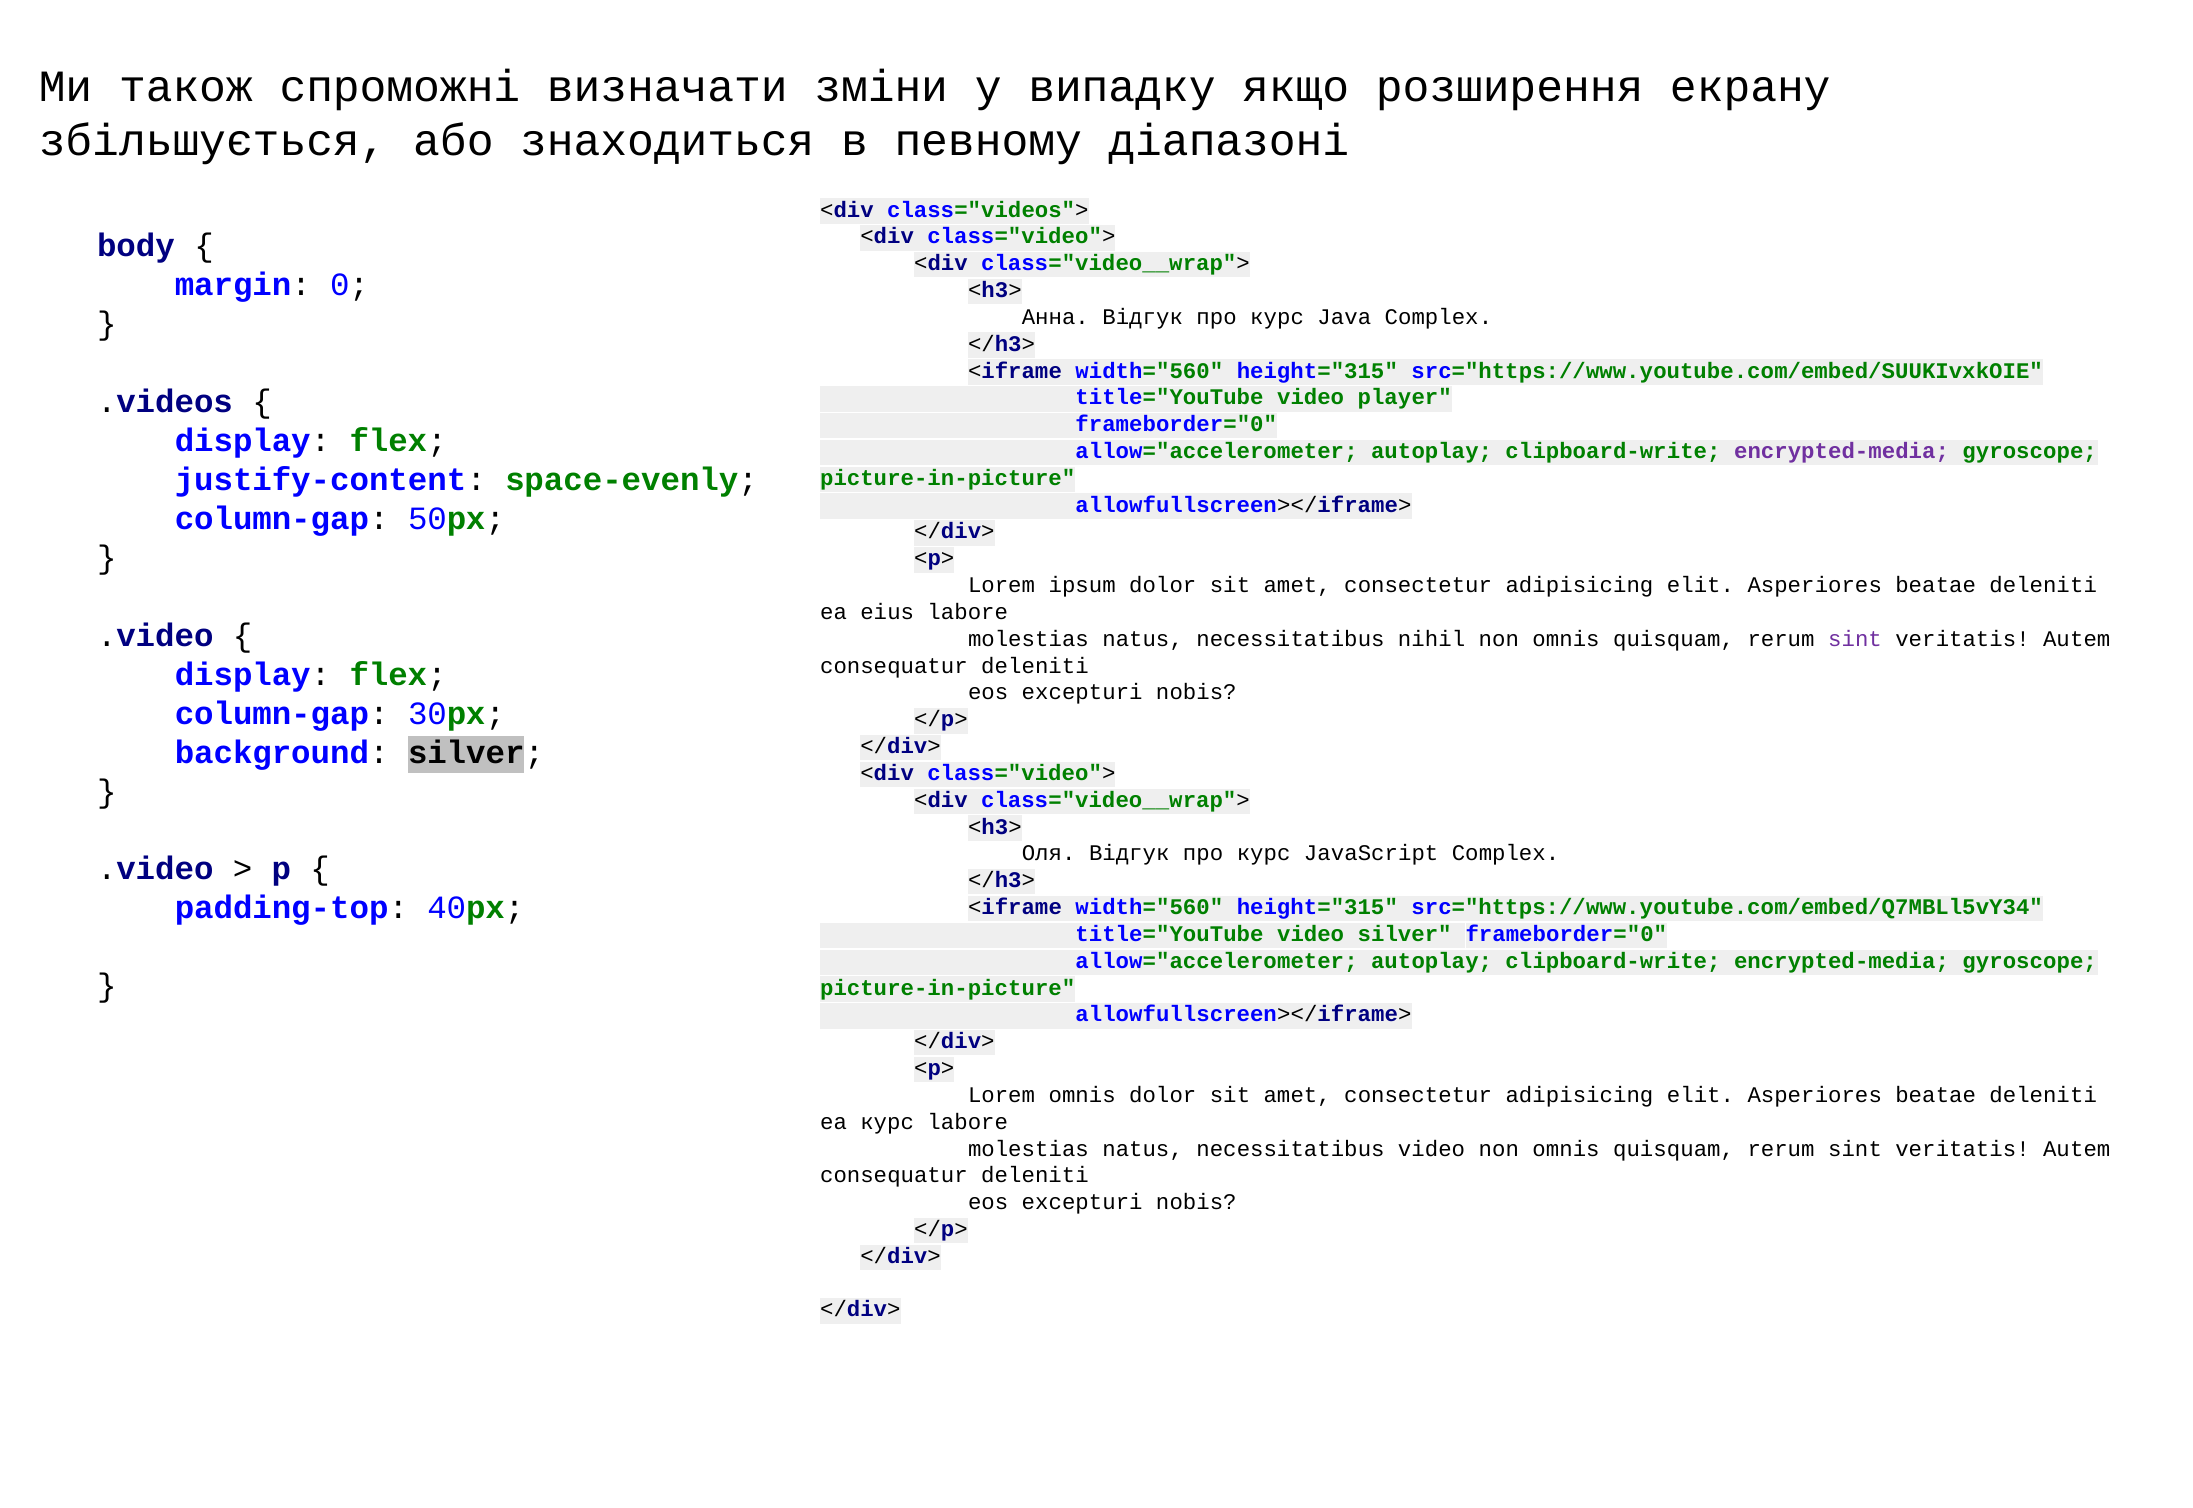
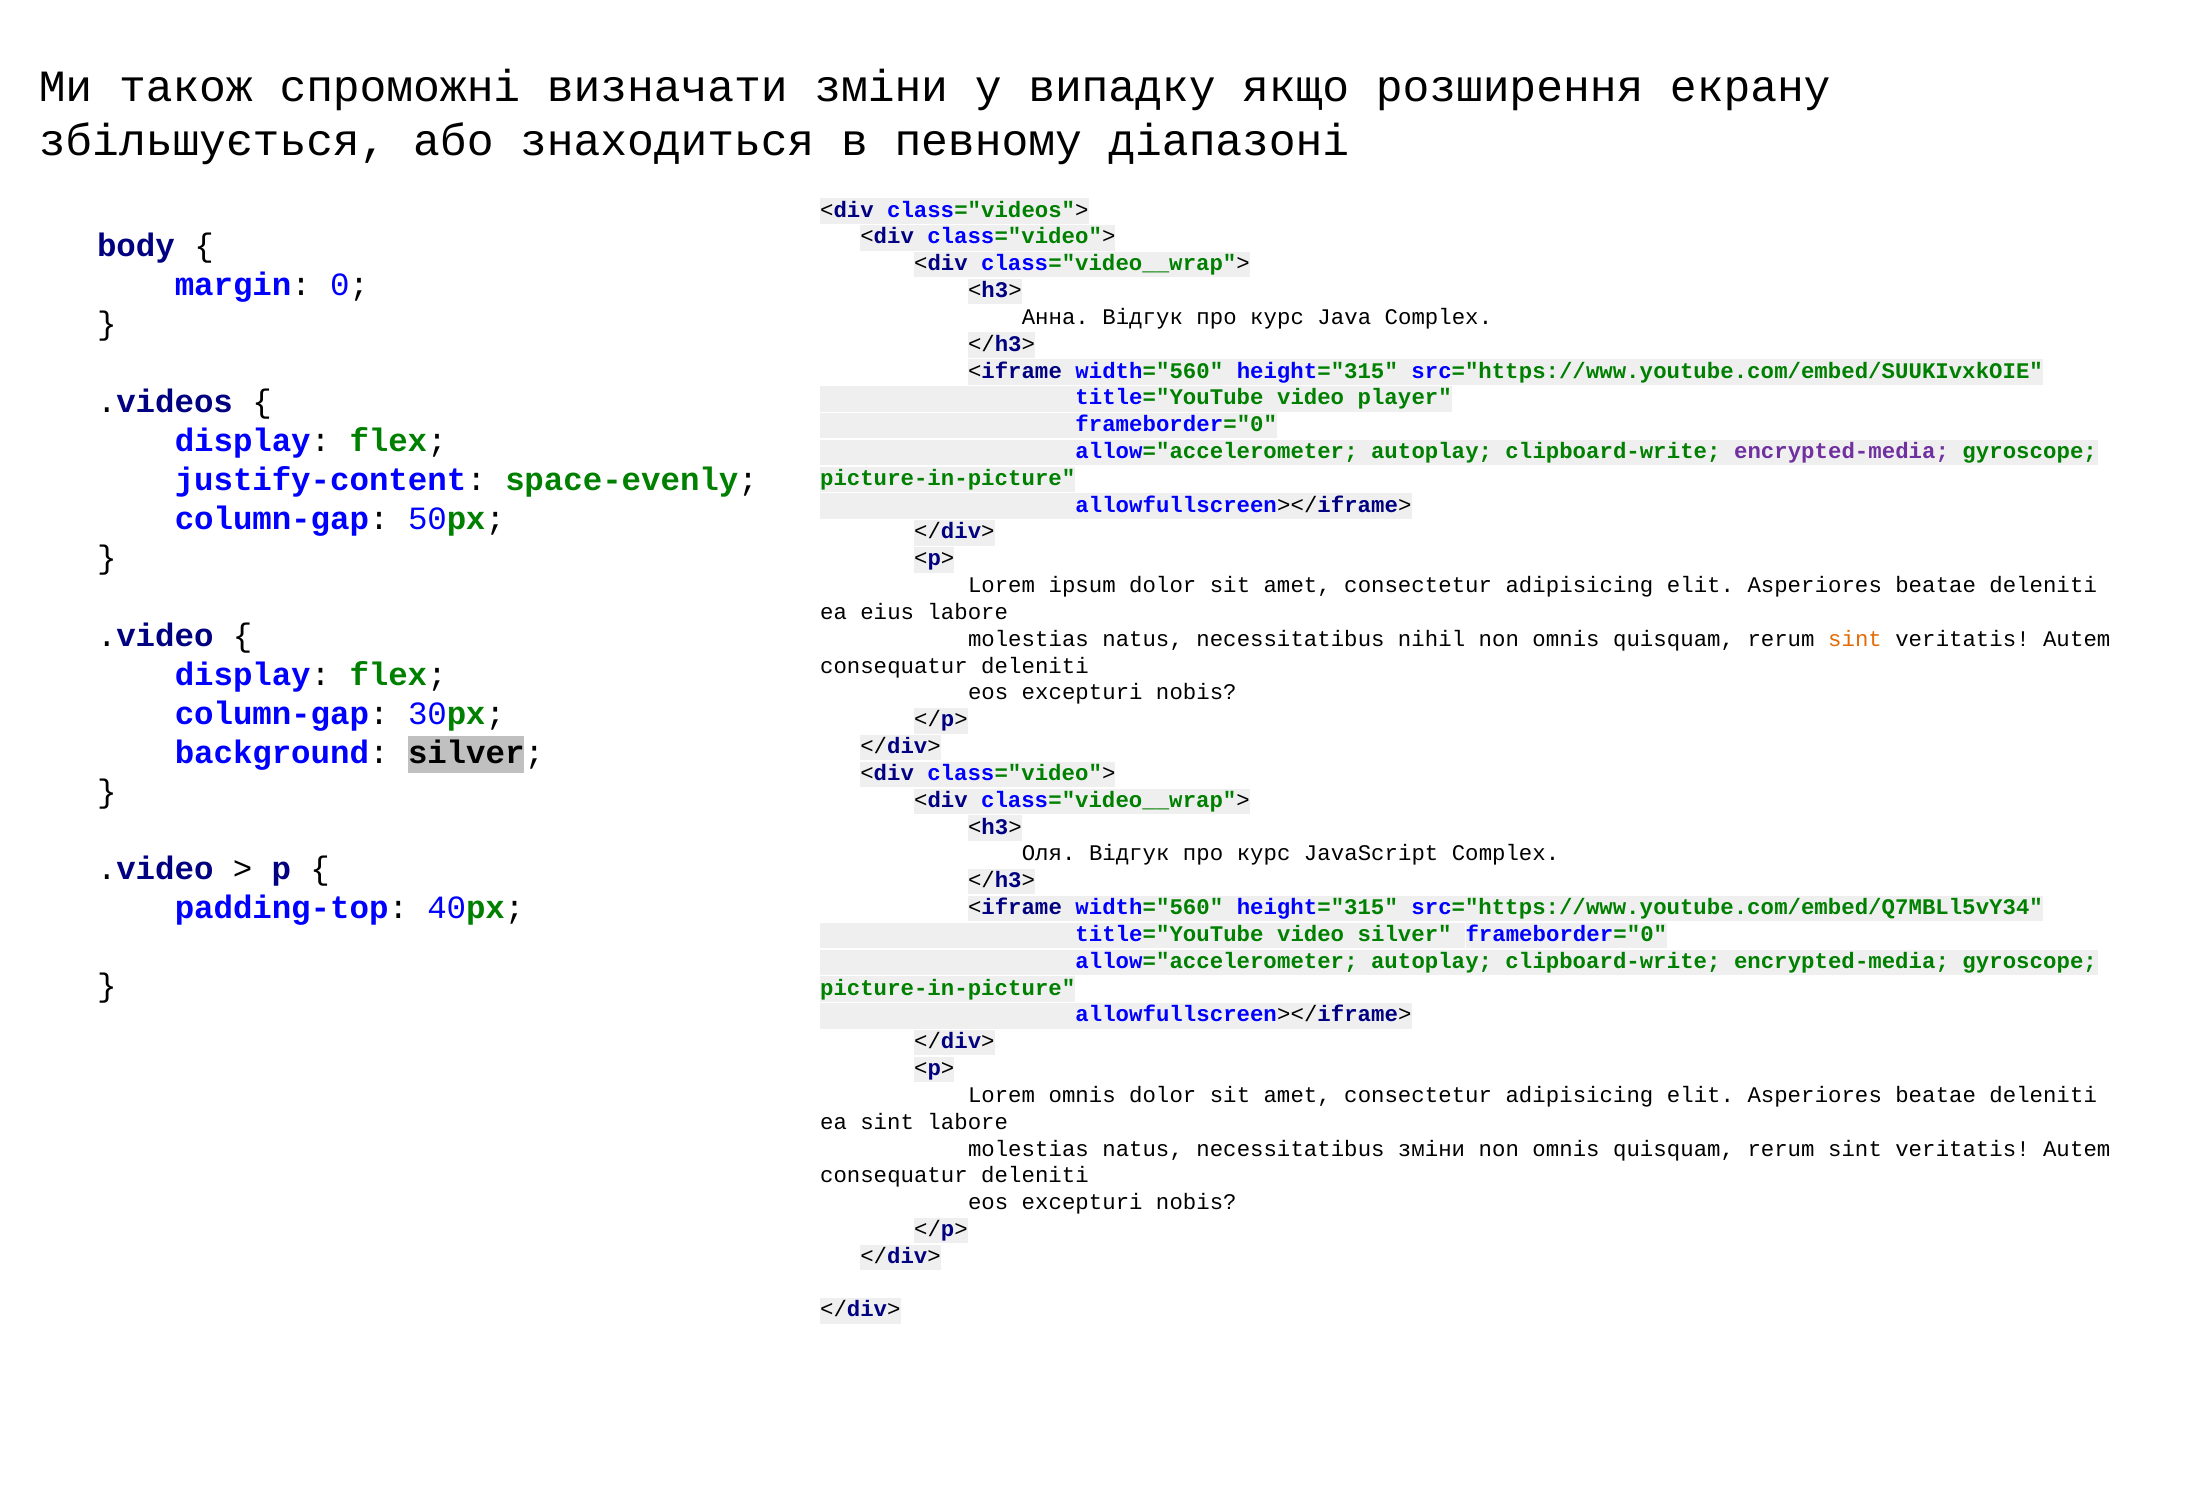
sint at (1855, 639) colour: purple -> orange
ea курс: курс -> sint
necessitatibus video: video -> зміни
